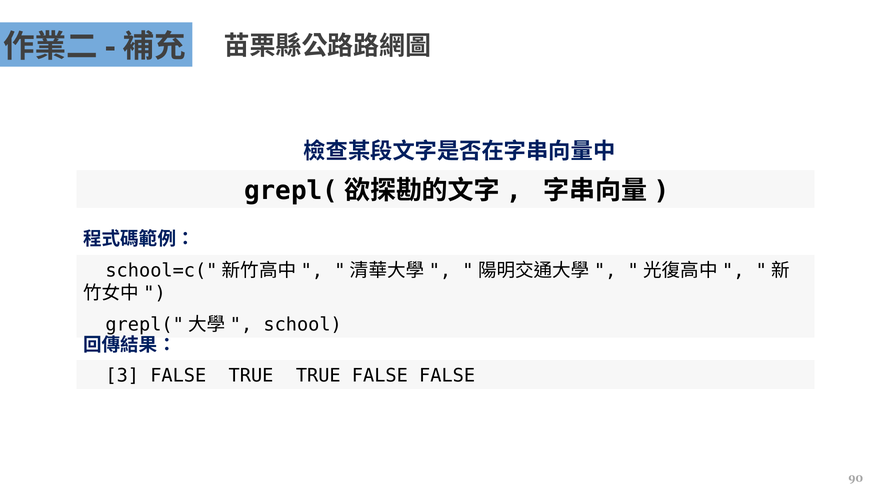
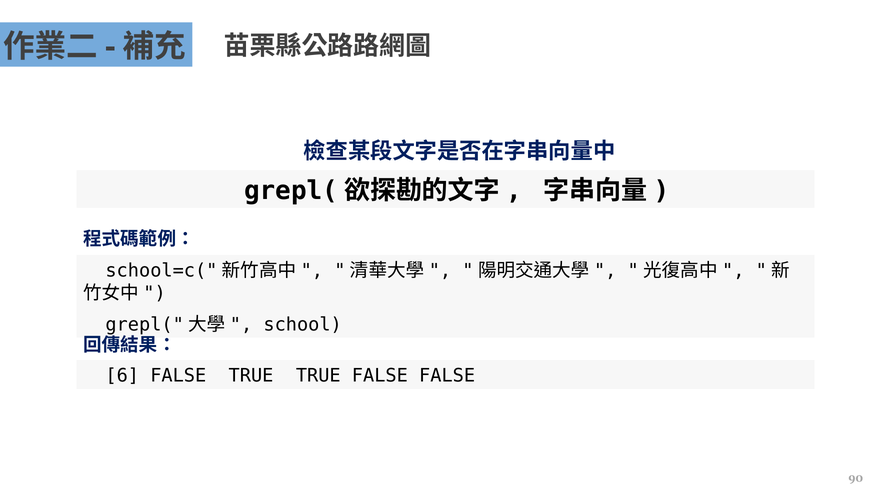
3: 3 -> 6
